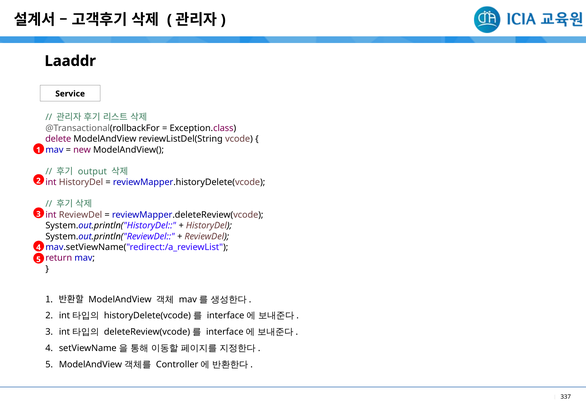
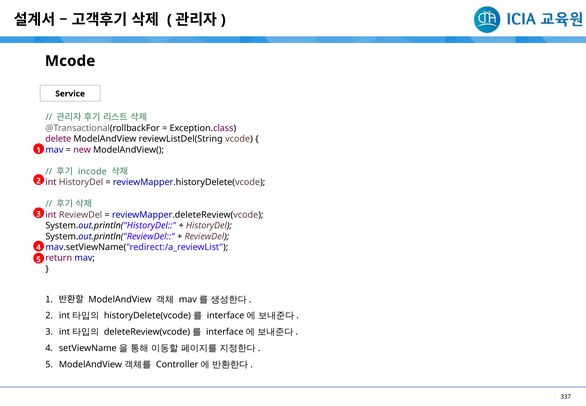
Laaddr: Laaddr -> Mcode
output: output -> incode
